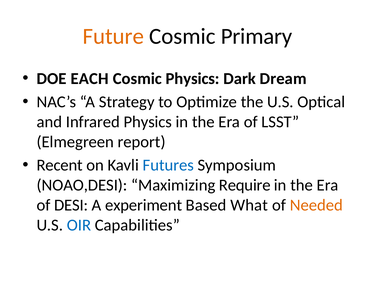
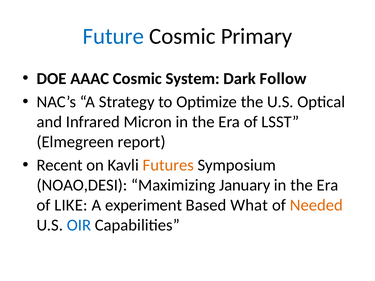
Future colour: orange -> blue
EACH: EACH -> AAAC
Cosmic Physics: Physics -> System
Dream: Dream -> Follow
Infrared Physics: Physics -> Micron
Futures colour: blue -> orange
Require: Require -> January
DESI: DESI -> LIKE
